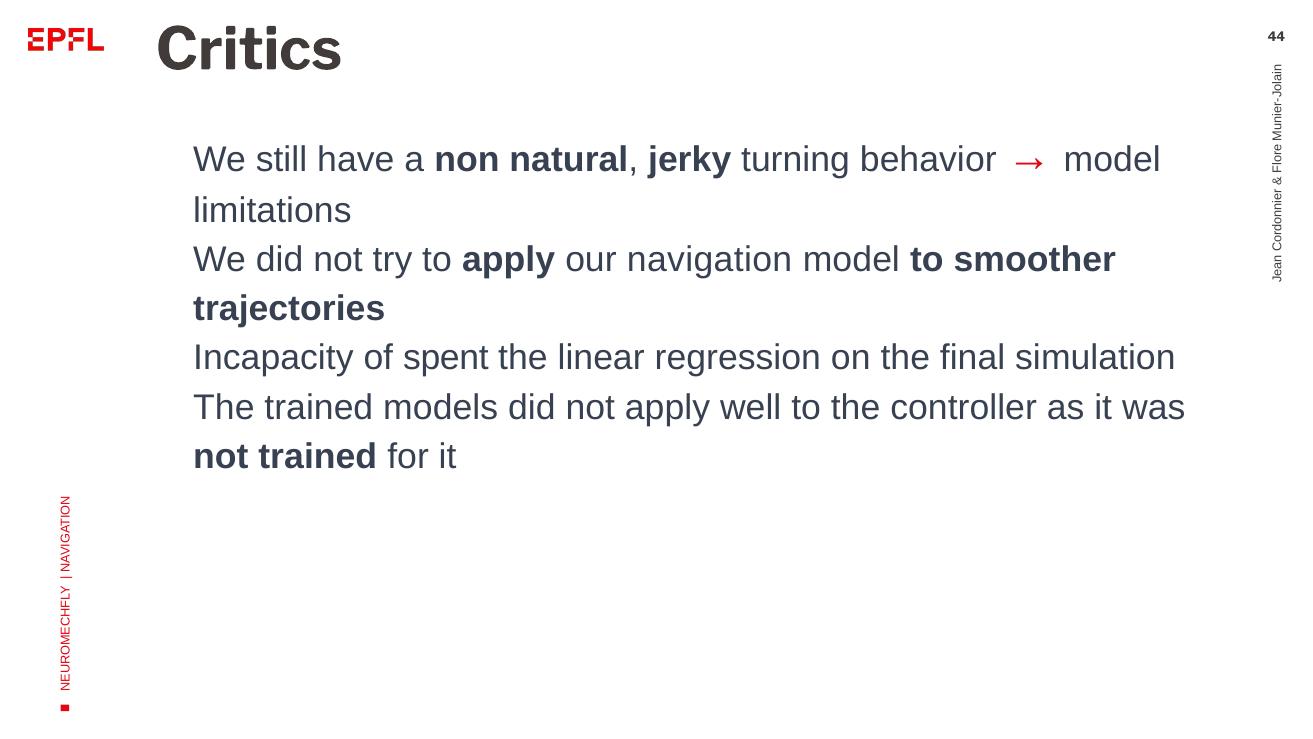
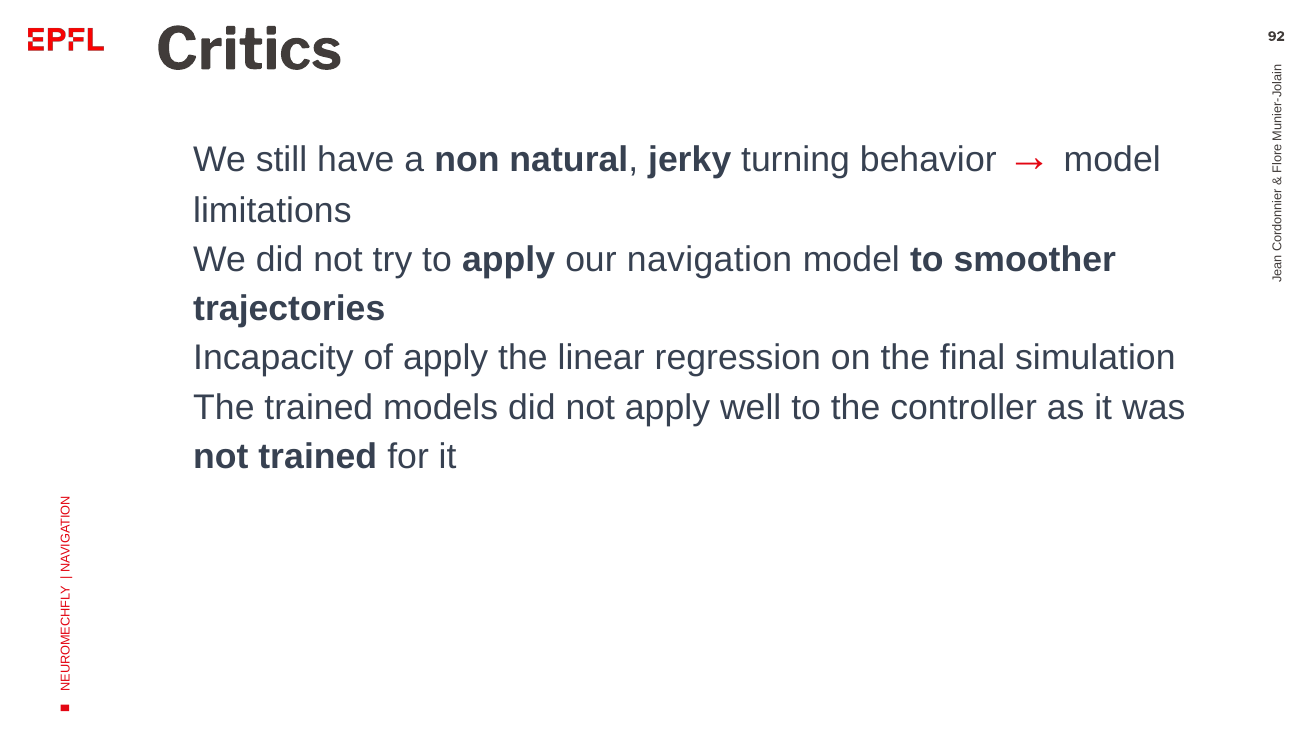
44: 44 -> 92
of spent: spent -> apply
